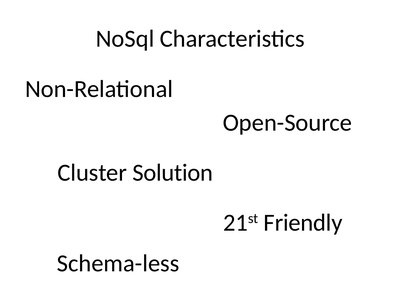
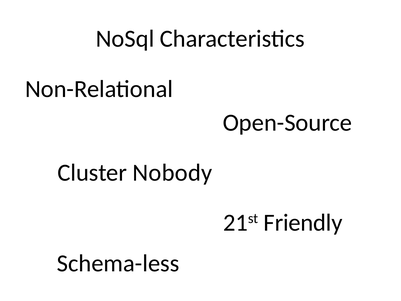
Solution: Solution -> Nobody
